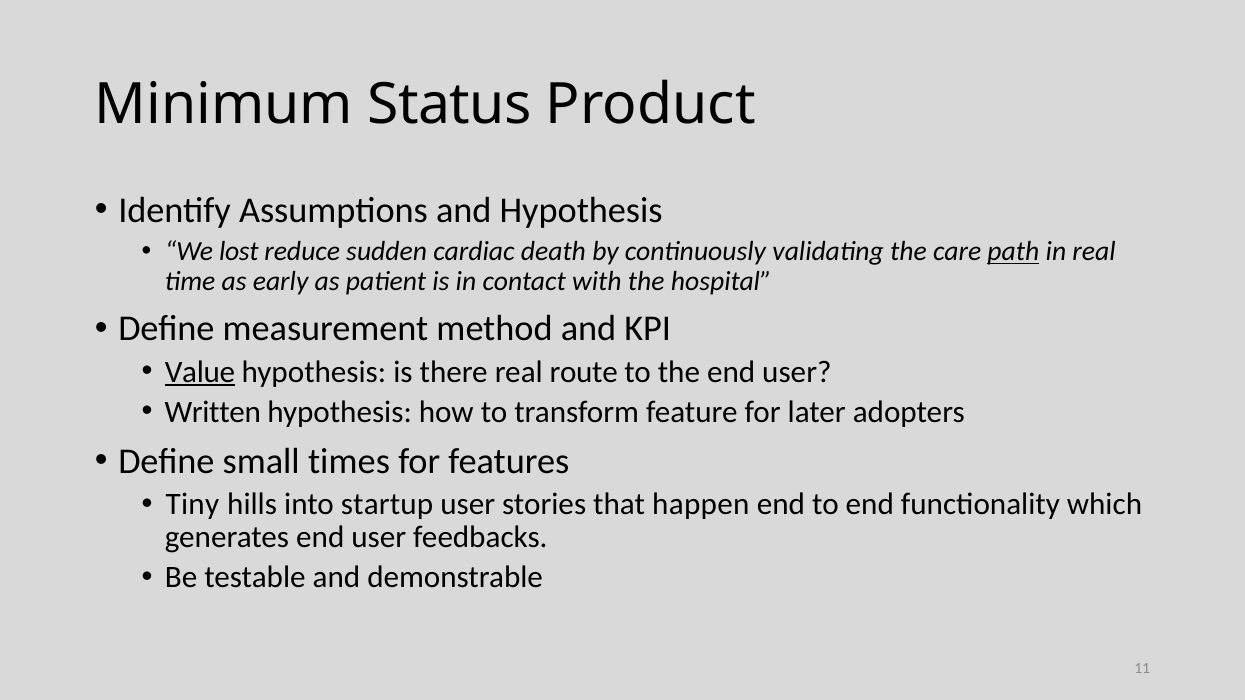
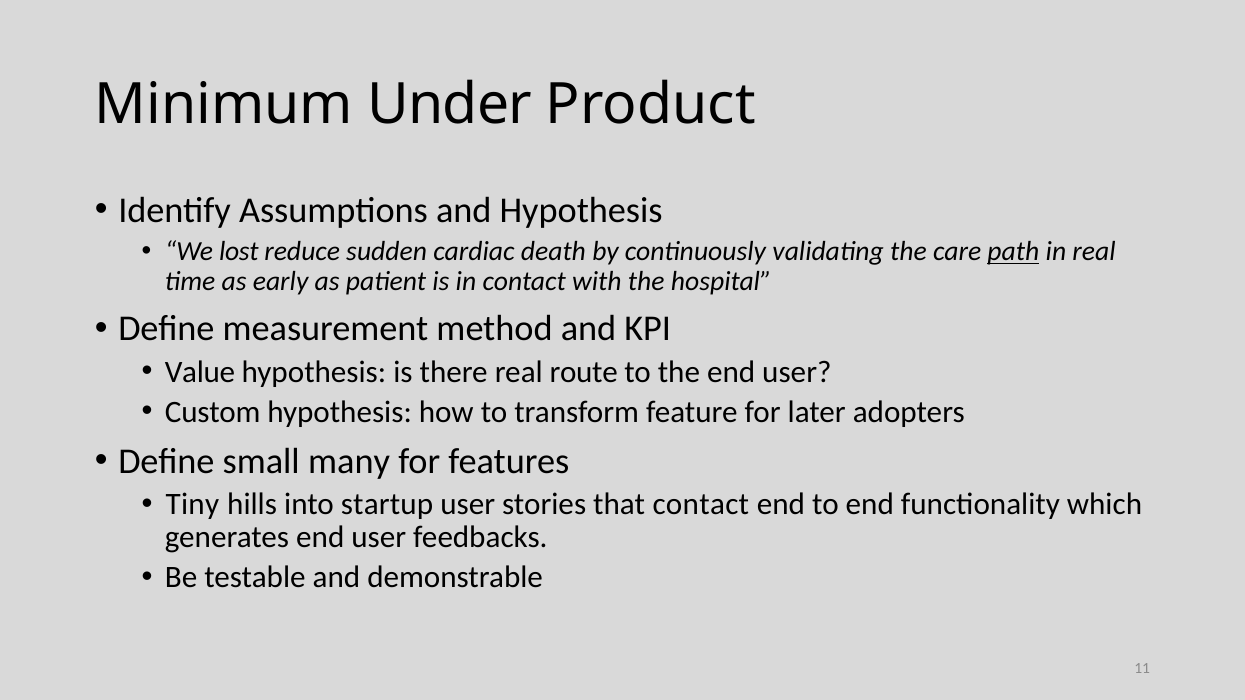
Status: Status -> Under
Value underline: present -> none
Written: Written -> Custom
times: times -> many
that happen: happen -> contact
